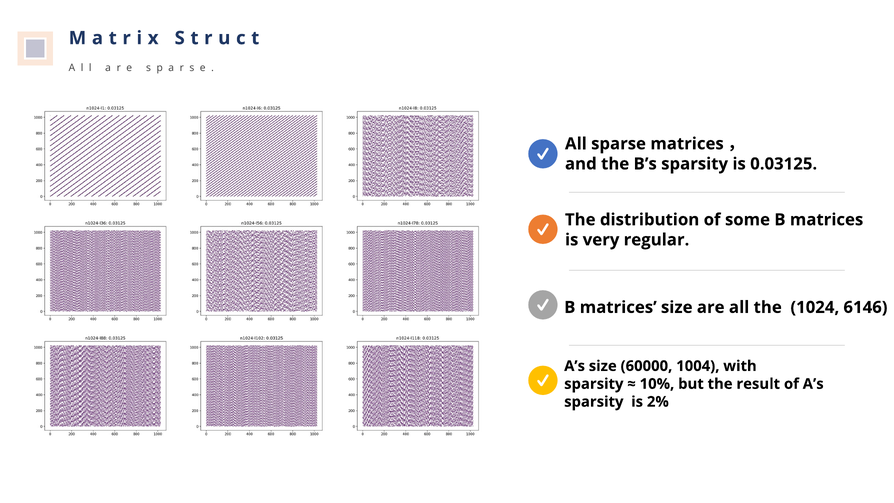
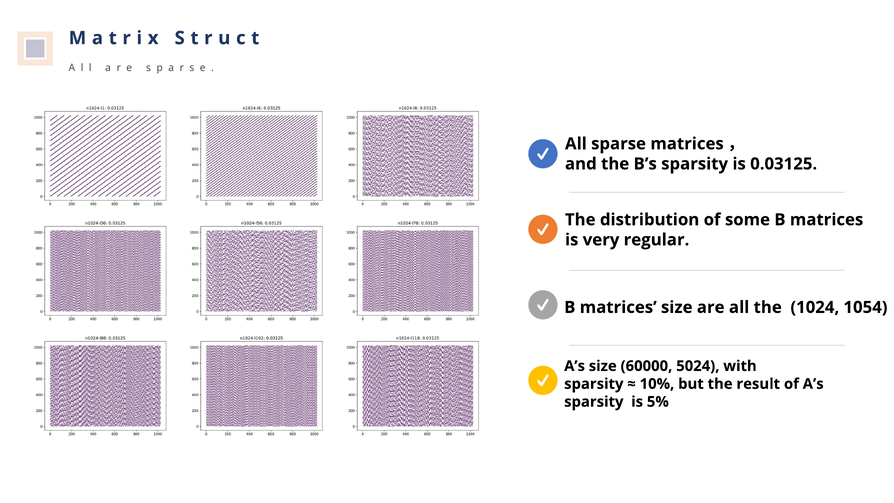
6146: 6146 -> 1054
1004: 1004 -> 5024
2%: 2% -> 5%
